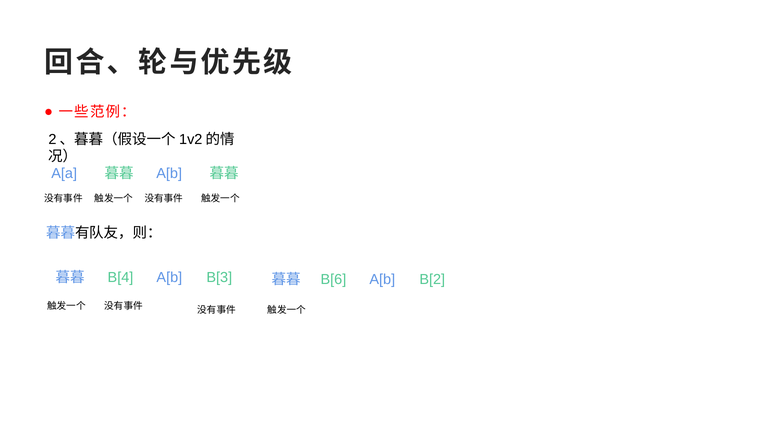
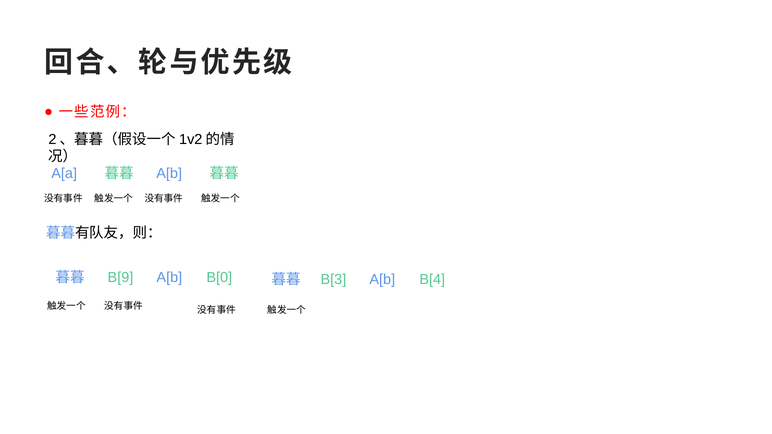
B[4: B[4 -> B[9
B[3: B[3 -> B[0
B[6: B[6 -> B[3
B[2: B[2 -> B[4
